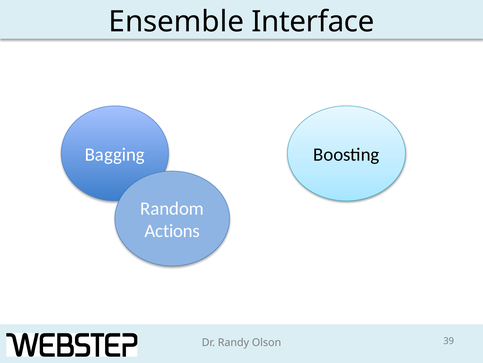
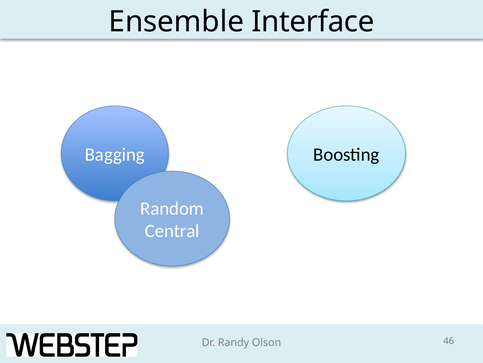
Actions: Actions -> Central
39: 39 -> 46
